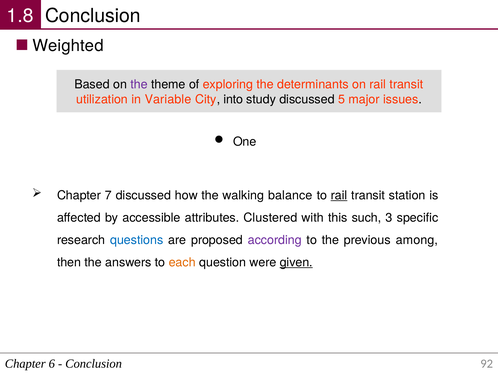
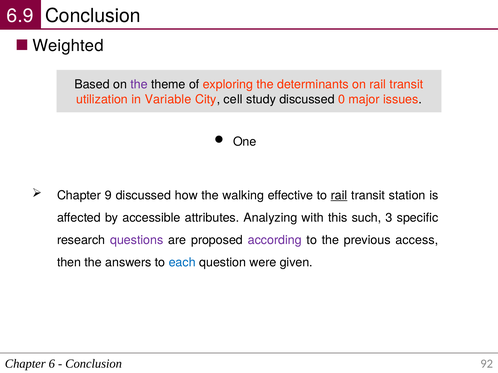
1.8: 1.8 -> 6.9
into: into -> cell
5: 5 -> 0
7: 7 -> 9
balance: balance -> effective
Clustered: Clustered -> Analyzing
questions colour: blue -> purple
among: among -> access
each colour: orange -> blue
given underline: present -> none
